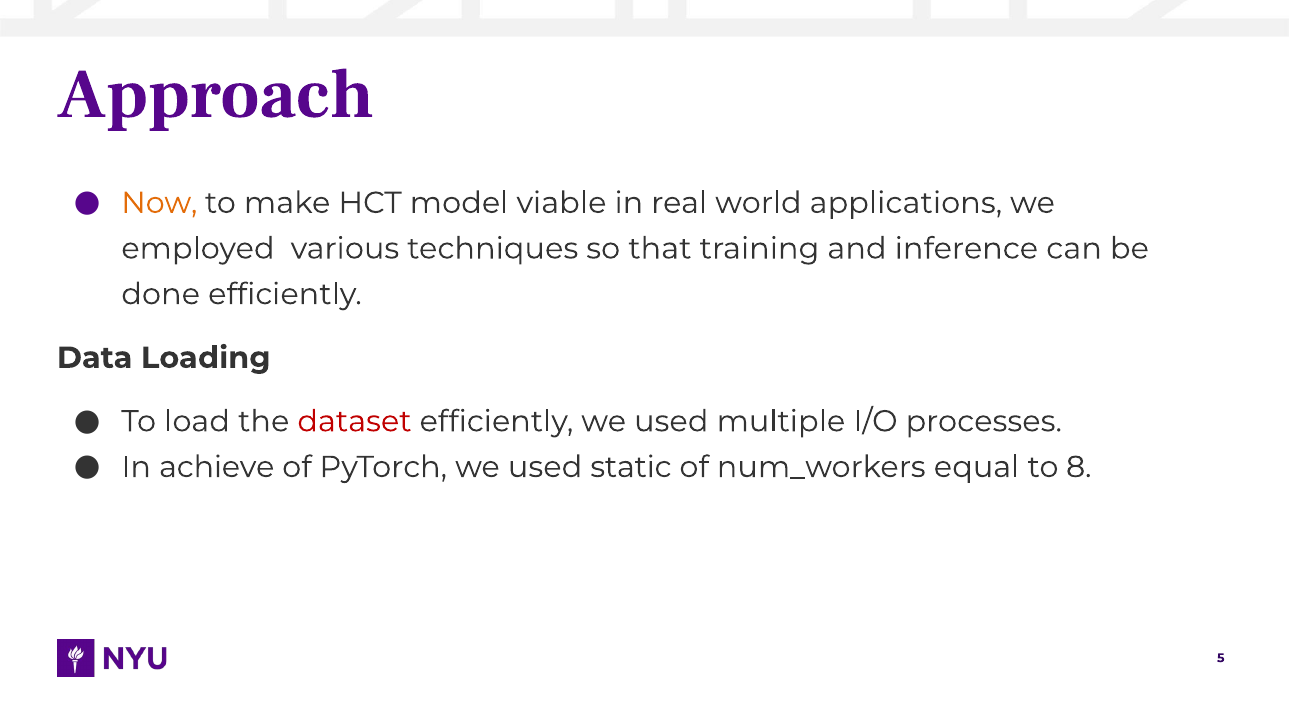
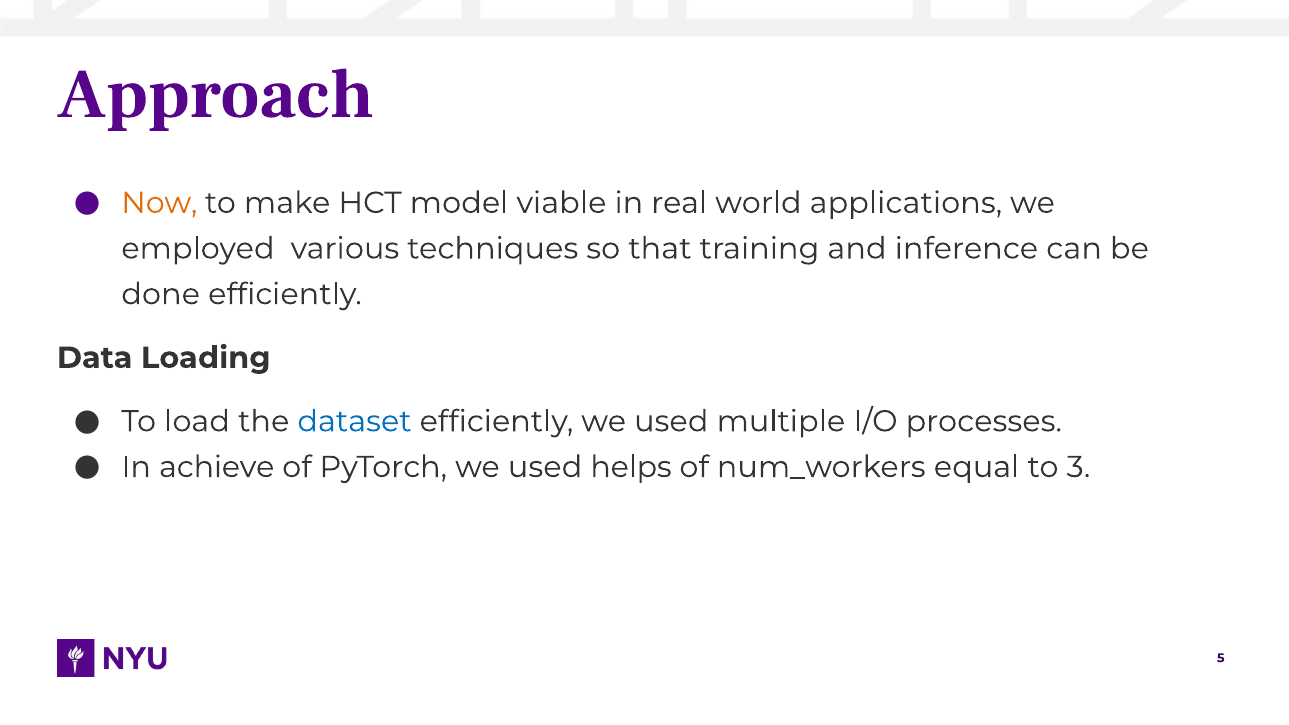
dataset colour: red -> blue
static: static -> helps
8: 8 -> 3
